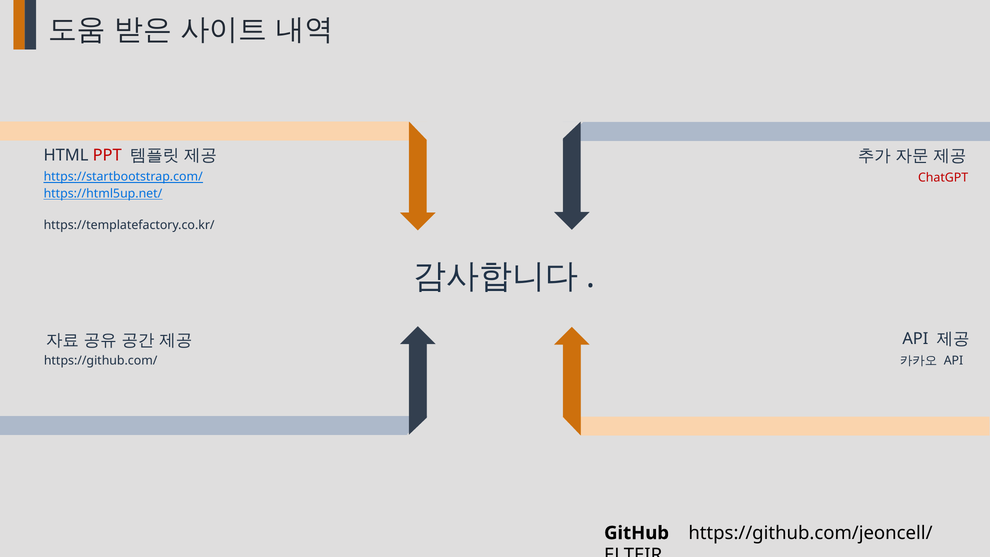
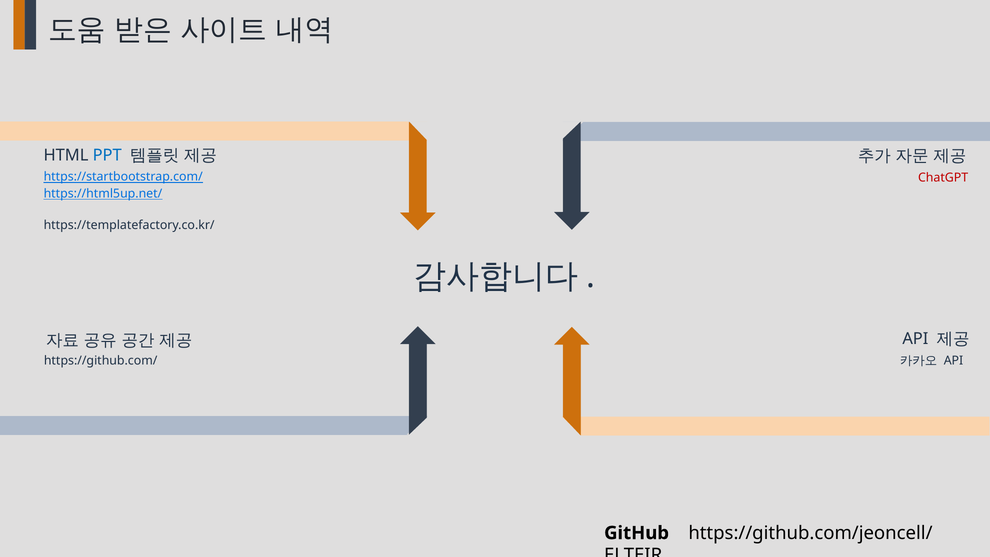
PPT colour: red -> blue
